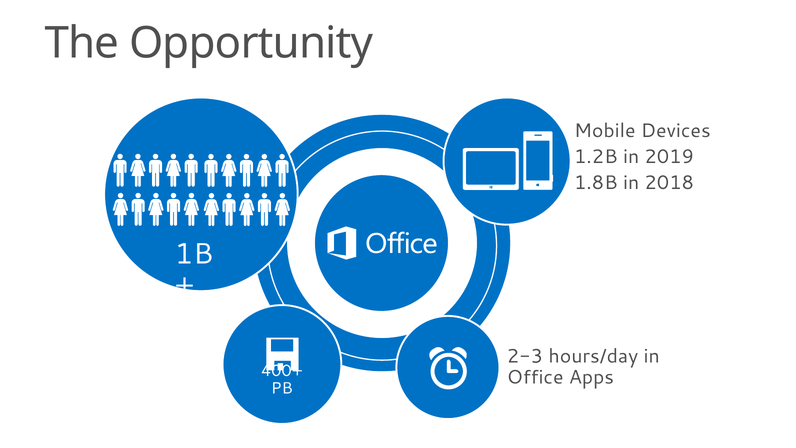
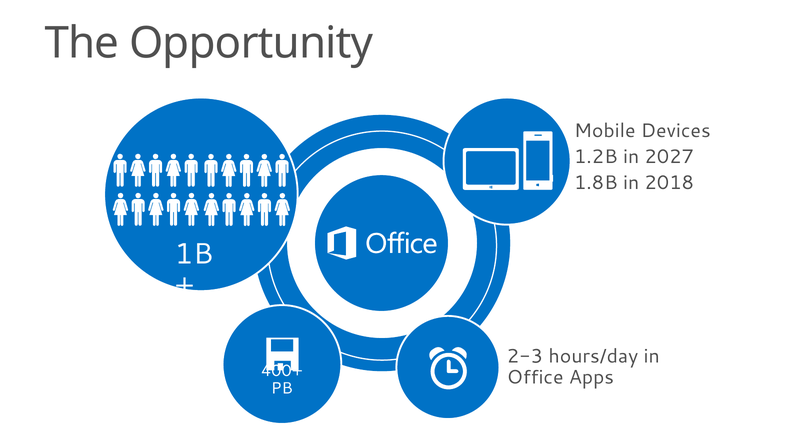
2019: 2019 -> 2027
